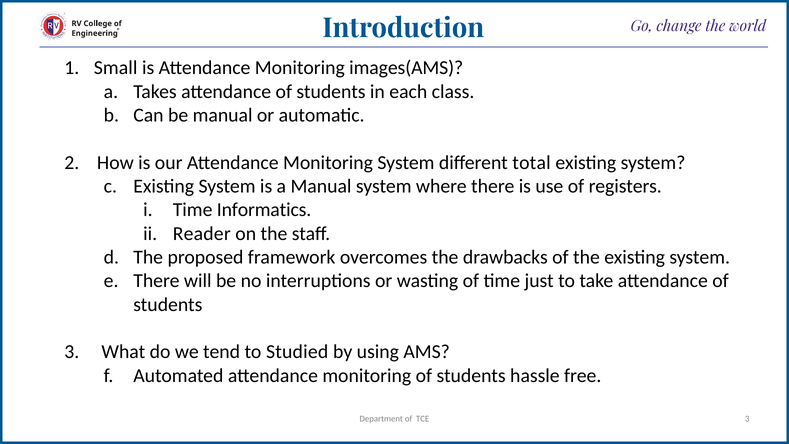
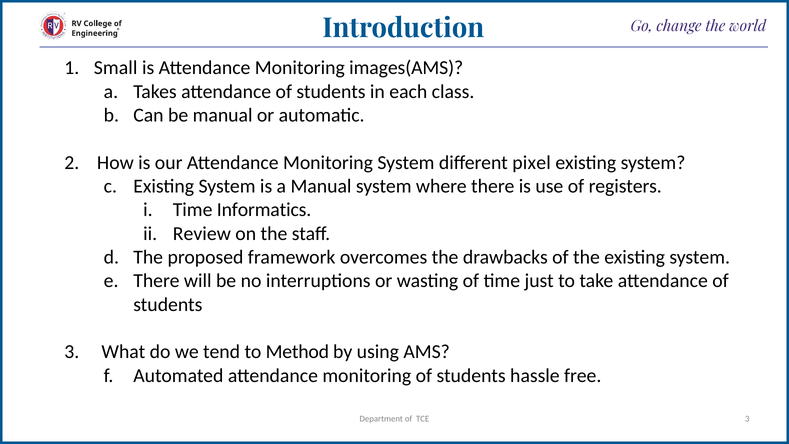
total: total -> pixel
Reader: Reader -> Review
Studied: Studied -> Method
